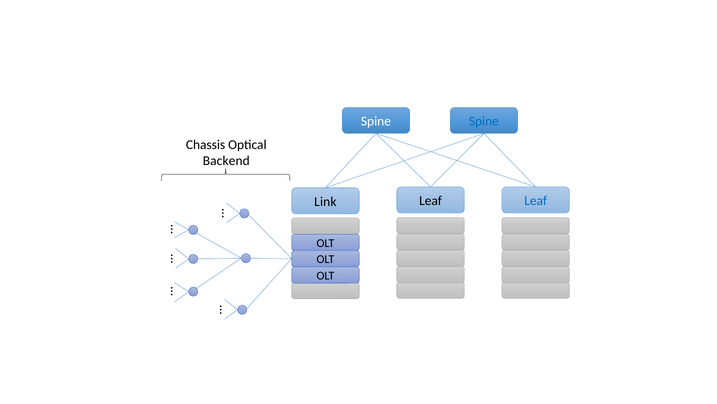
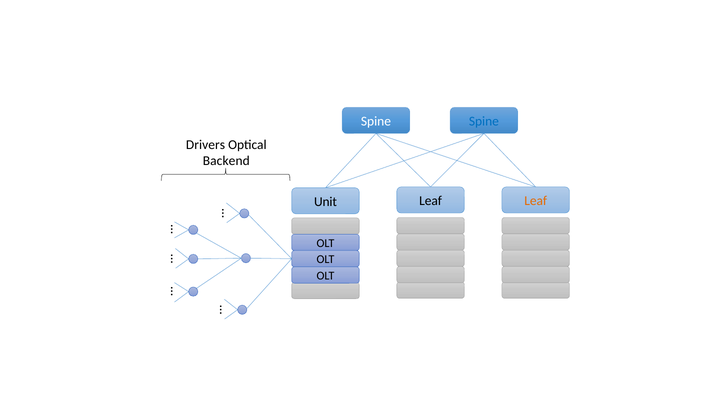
Chassis: Chassis -> Drivers
Link: Link -> Unit
Leaf at (536, 201) colour: blue -> orange
